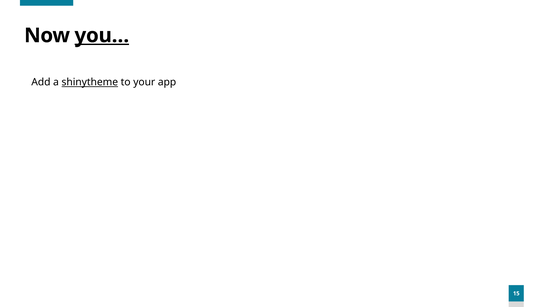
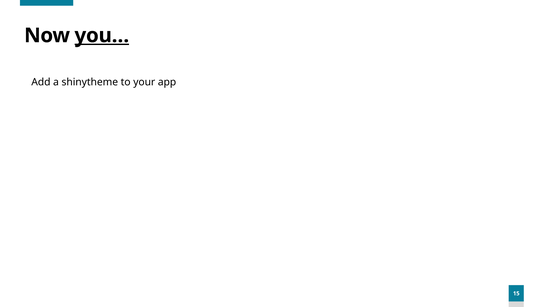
shinytheme underline: present -> none
